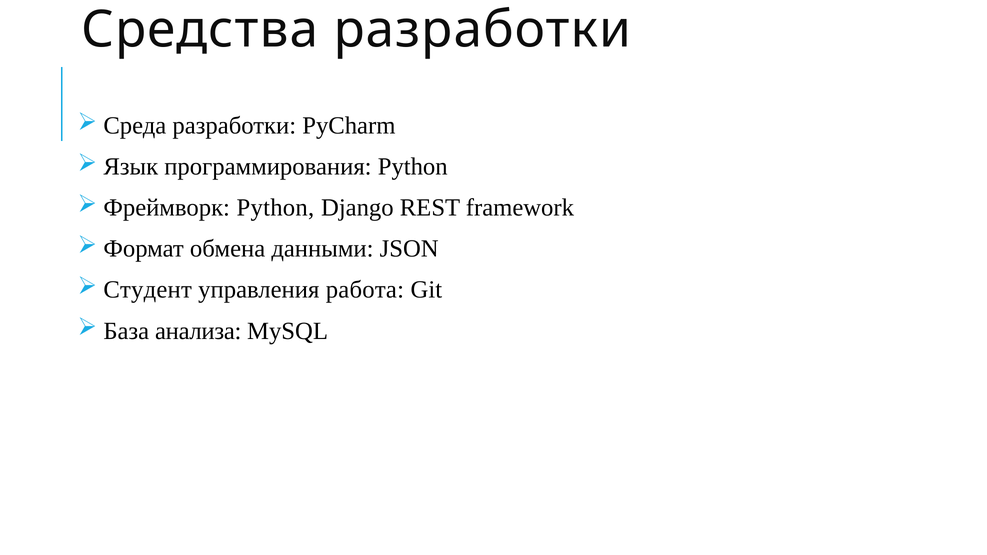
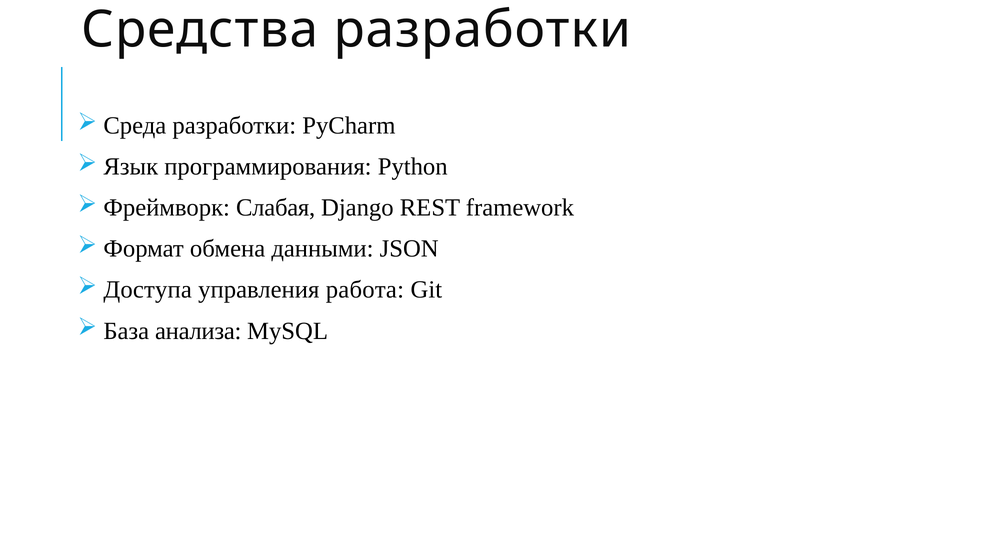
Фреймворк Python: Python -> Слабая
Студент: Студент -> Доступа
